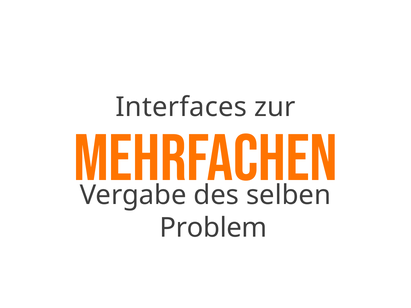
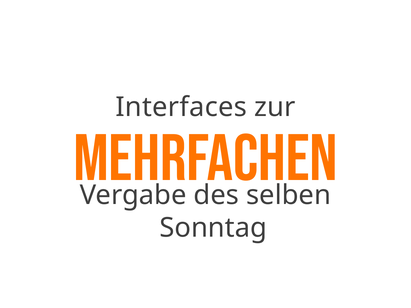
Problem: Problem -> Sonntag
